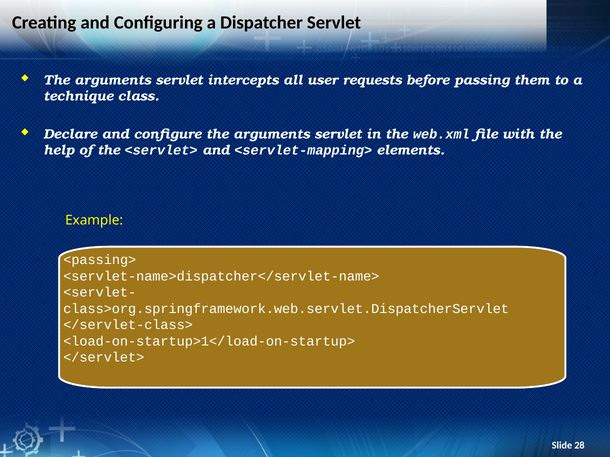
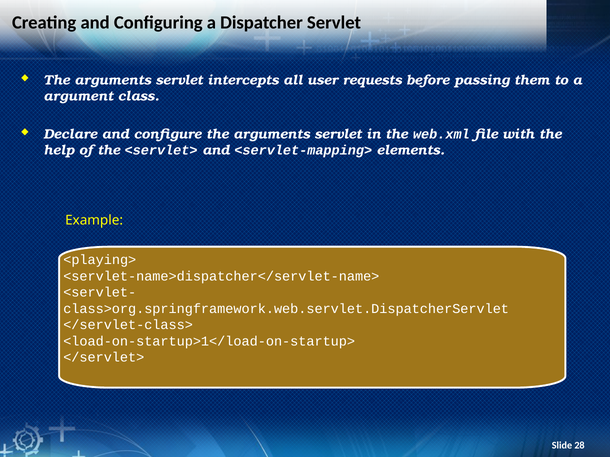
technique: technique -> argument
<passing>: <passing> -> <playing>
